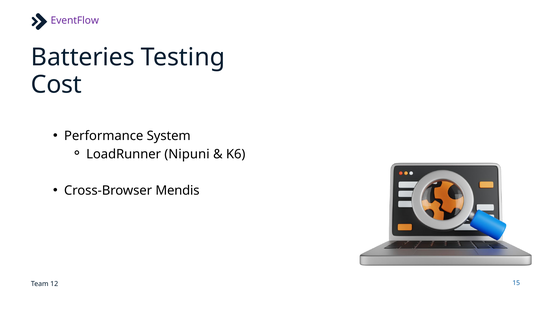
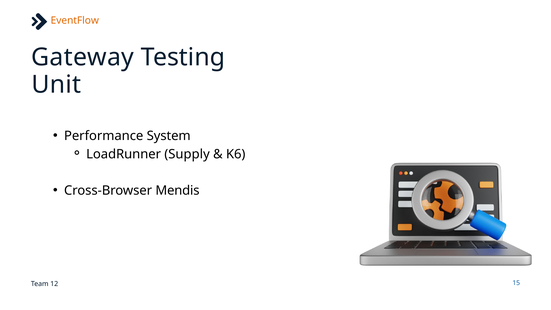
EventFlow colour: purple -> orange
Batteries: Batteries -> Gateway
Cost: Cost -> Unit
Nipuni: Nipuni -> Supply
